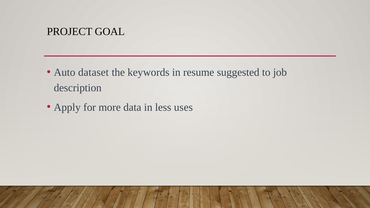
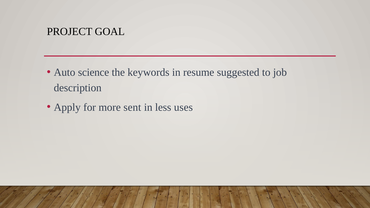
dataset: dataset -> science
data: data -> sent
